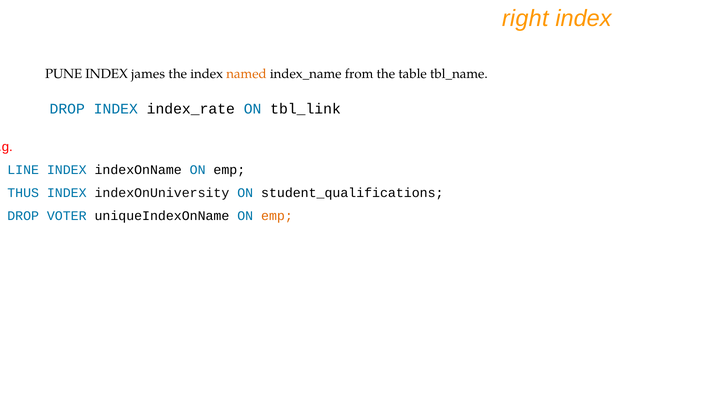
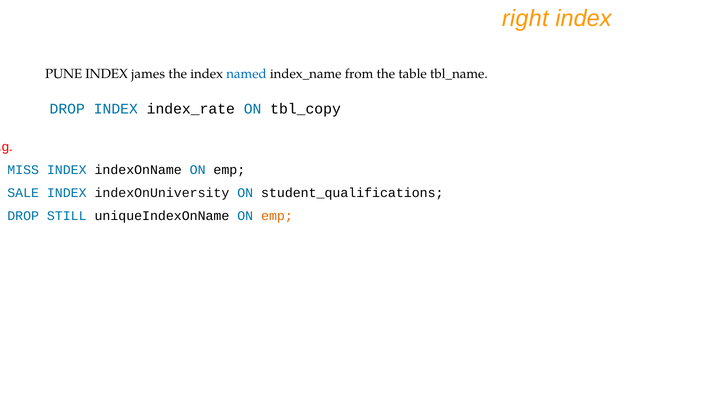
named colour: orange -> blue
tbl_link: tbl_link -> tbl_copy
LINE: LINE -> MISS
THUS: THUS -> SALE
VOTER: VOTER -> STILL
